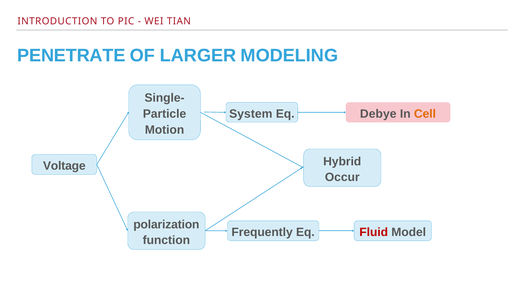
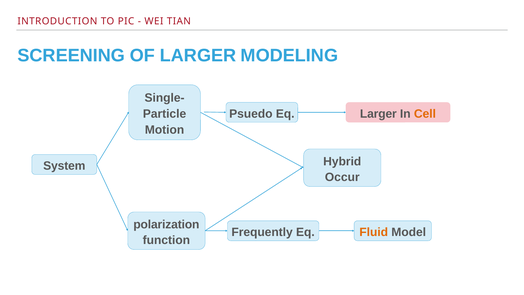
PENETRATE: PENETRATE -> SCREENING
System: System -> Psuedo
Eq Debye: Debye -> Larger
Voltage: Voltage -> System
Fluid colour: red -> orange
